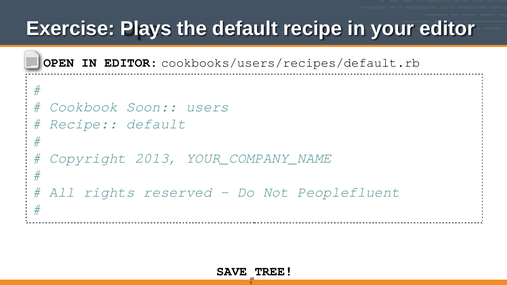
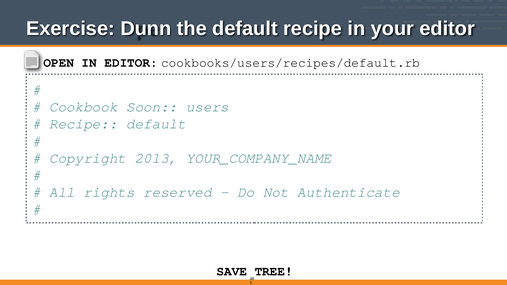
Plays: Plays -> Dunn
Peoplefluent: Peoplefluent -> Authenticate
